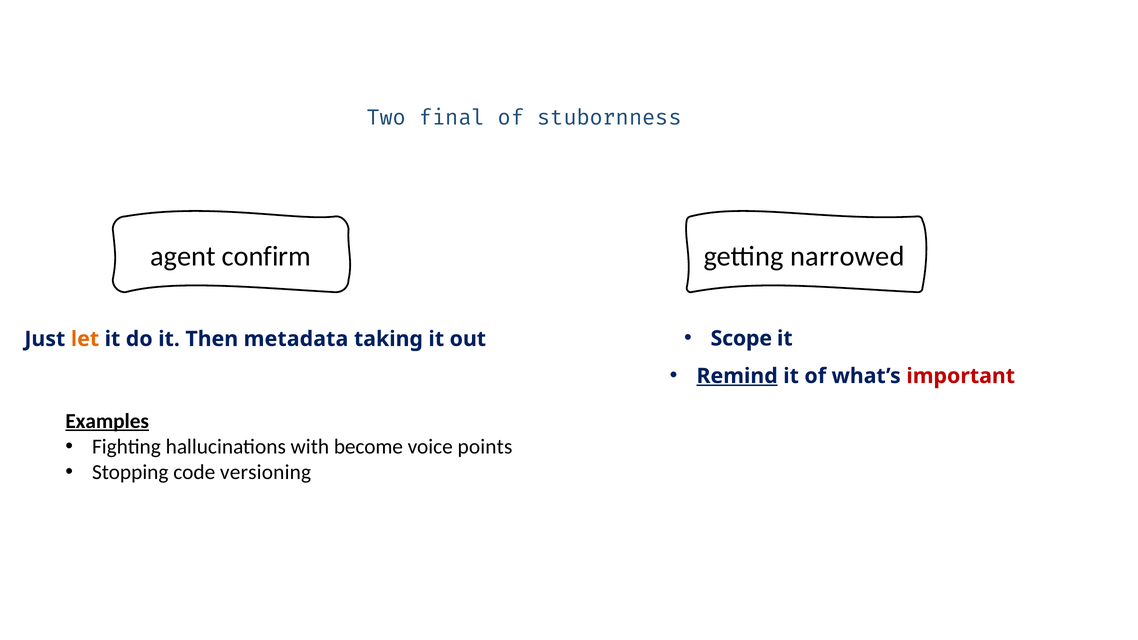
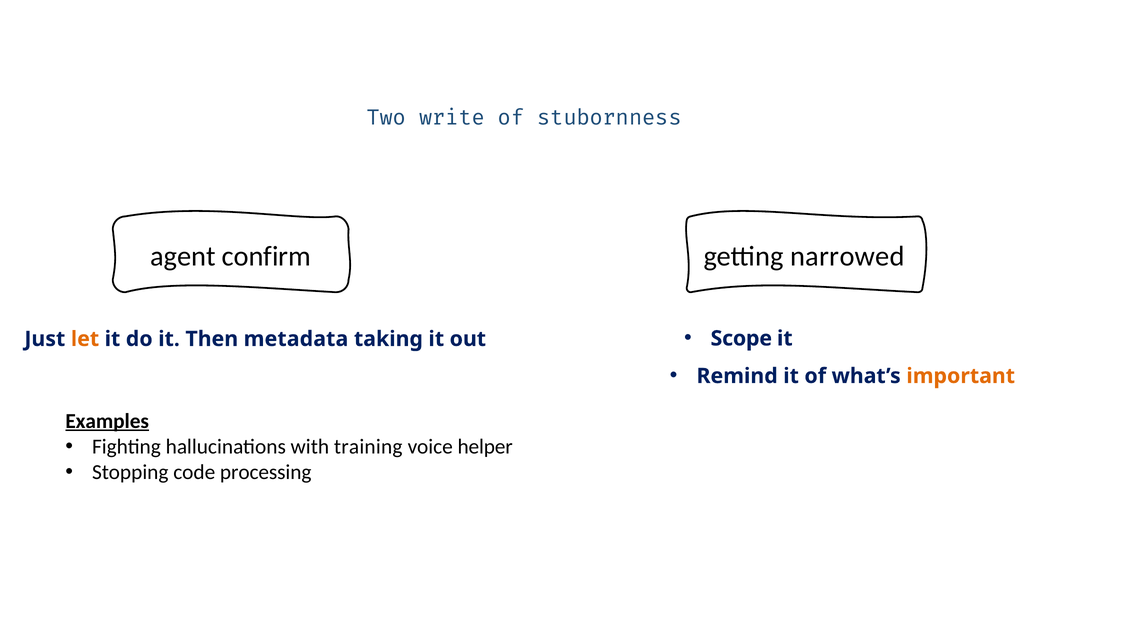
final: final -> write
Remind underline: present -> none
important colour: red -> orange
become: become -> training
points: points -> helper
versioning: versioning -> processing
